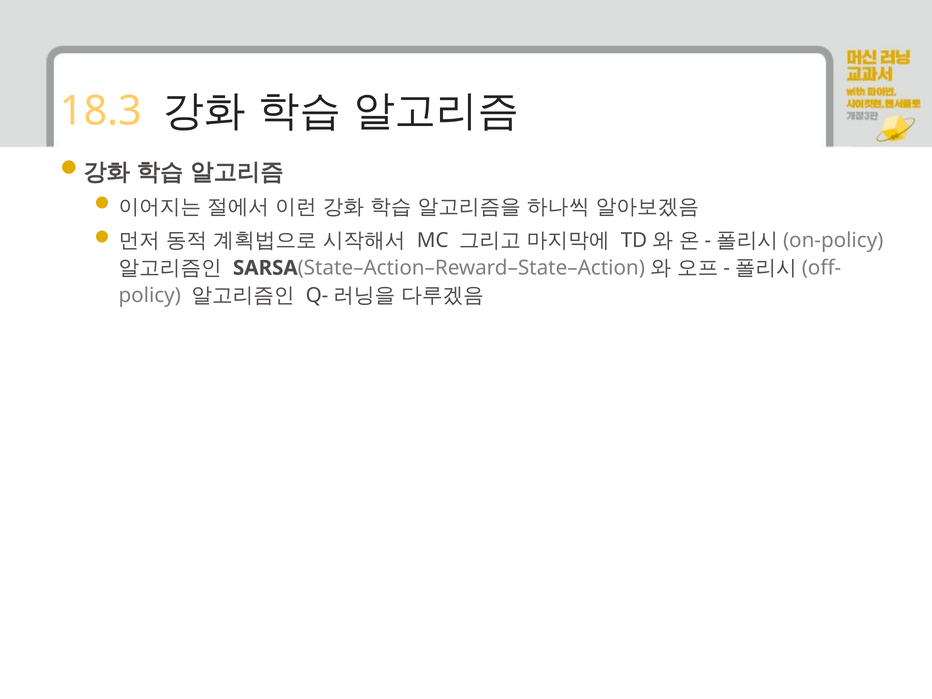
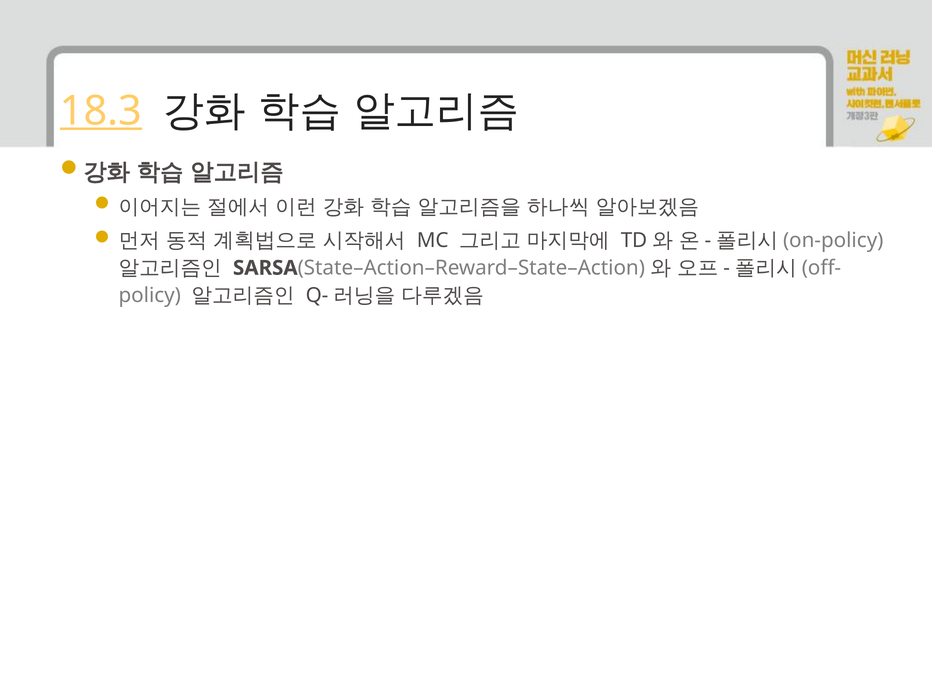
18.3 underline: none -> present
